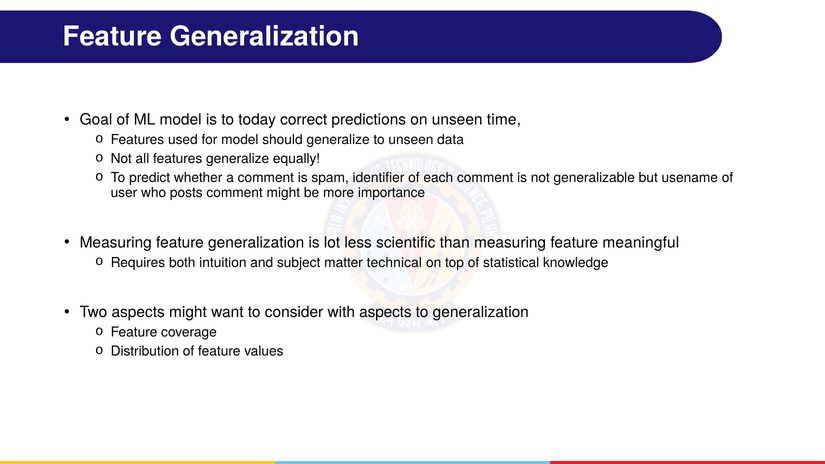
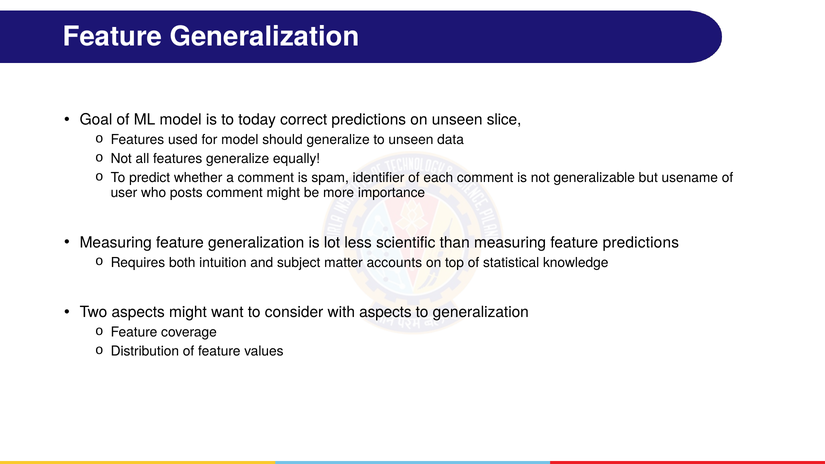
time: time -> slice
feature meaningful: meaningful -> predictions
technical: technical -> accounts
